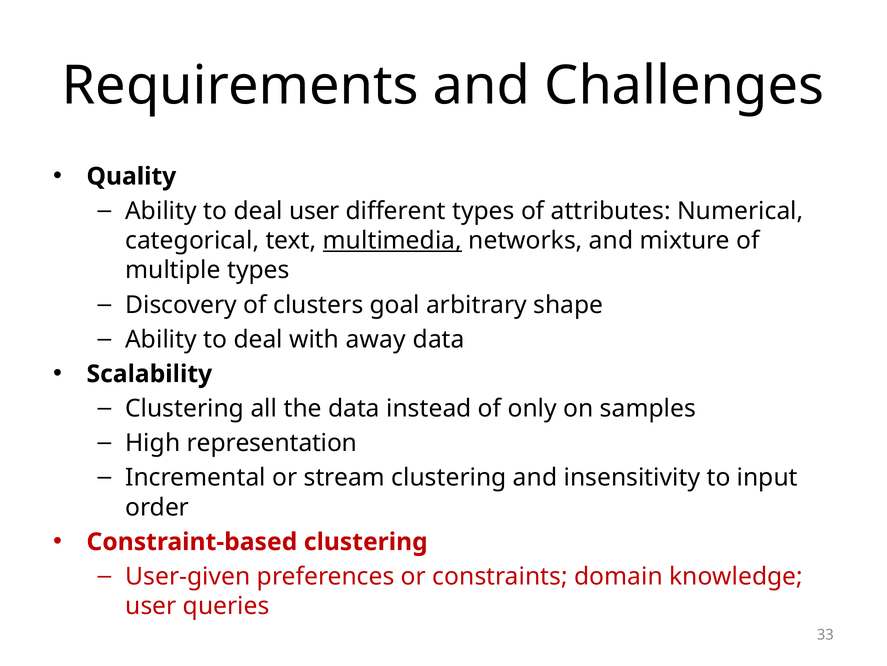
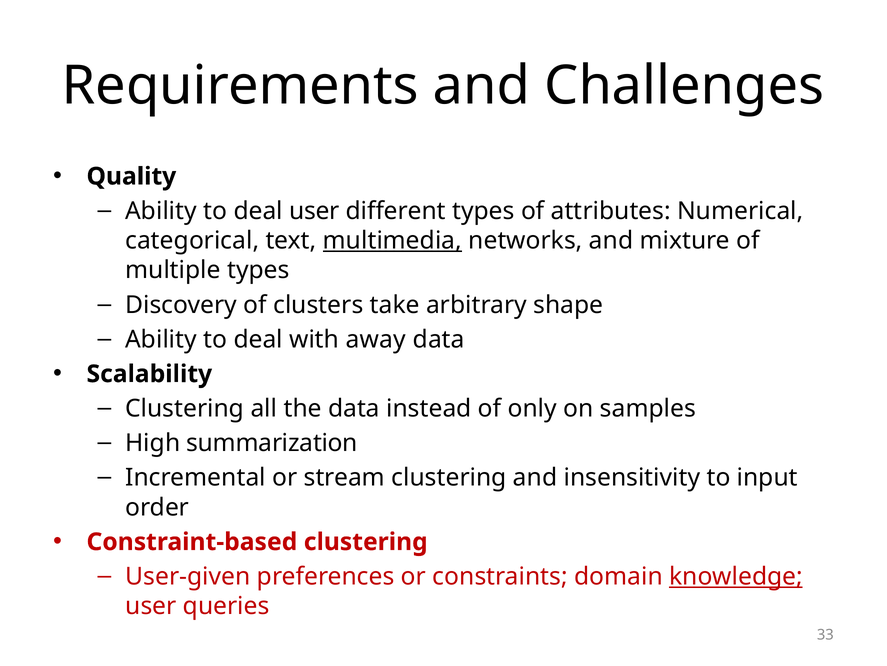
goal: goal -> take
representation: representation -> summarization
knowledge underline: none -> present
